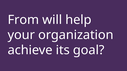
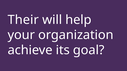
From: From -> Their
